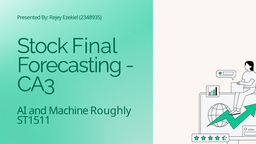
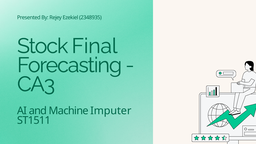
Roughly: Roughly -> Imputer
